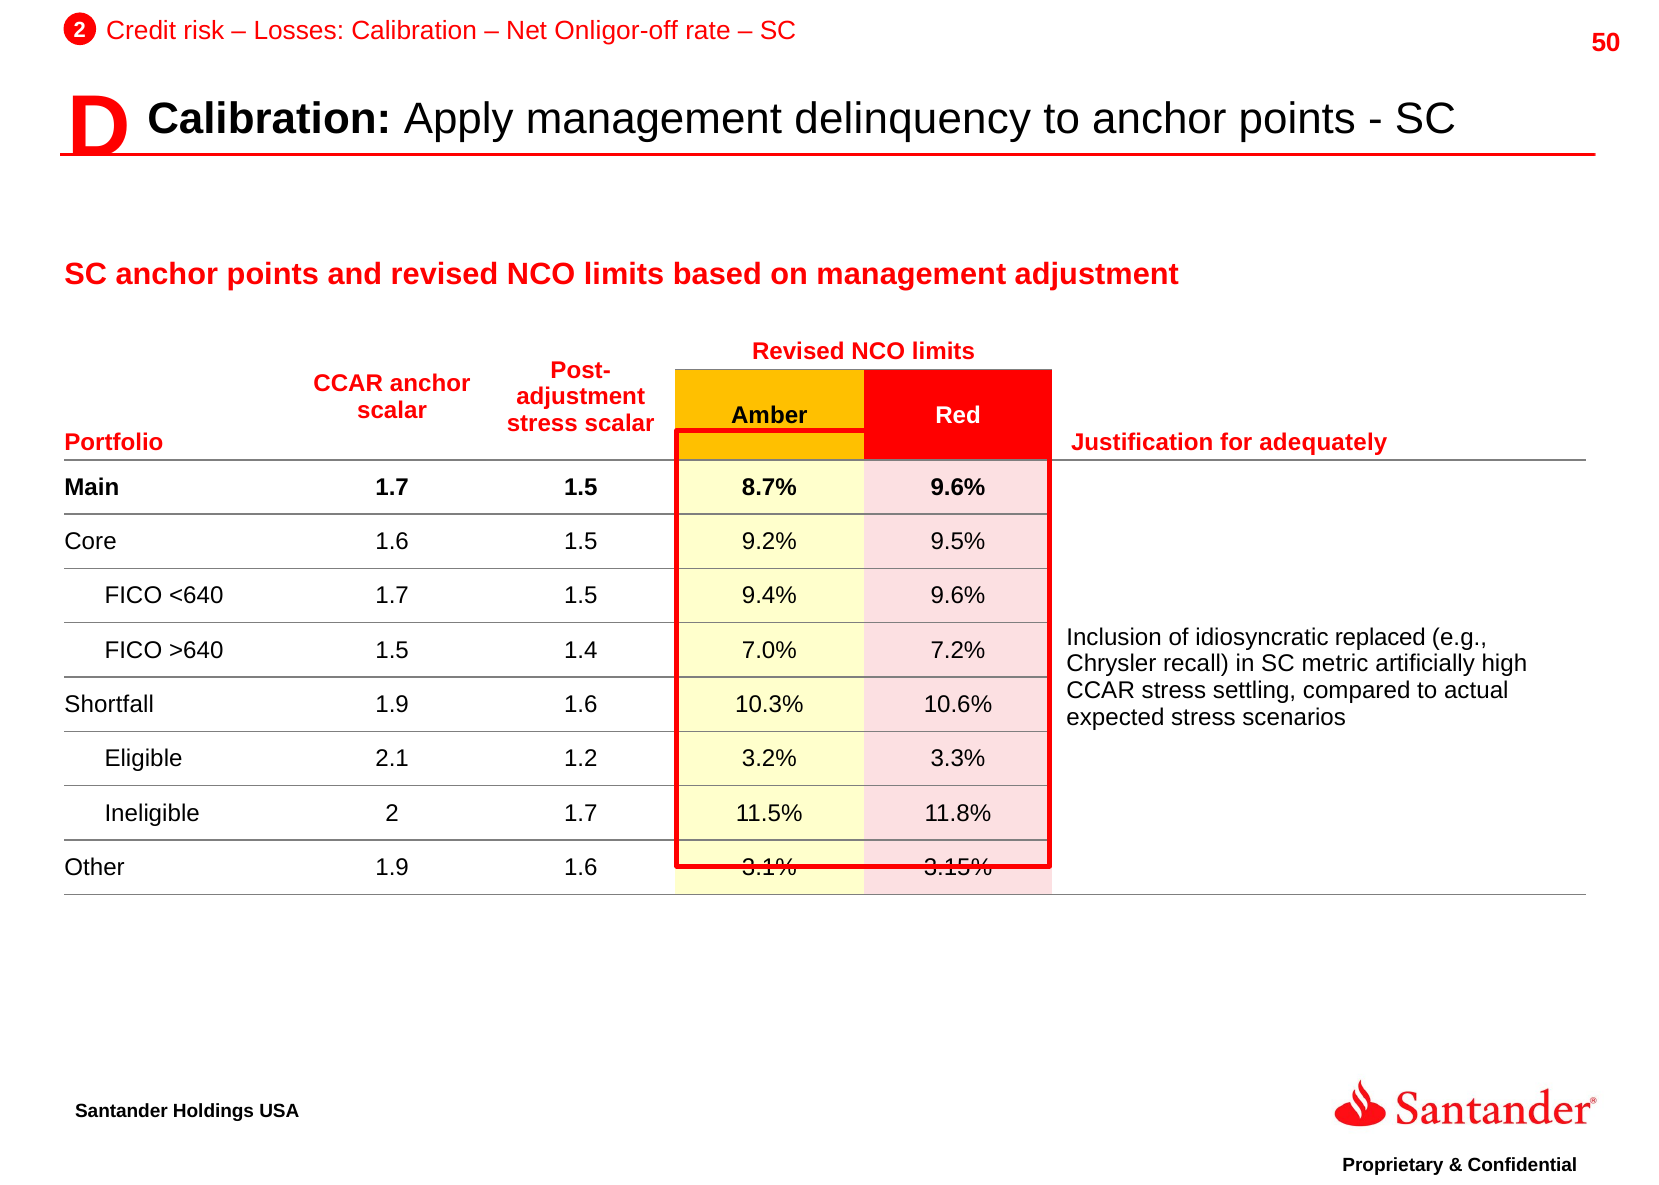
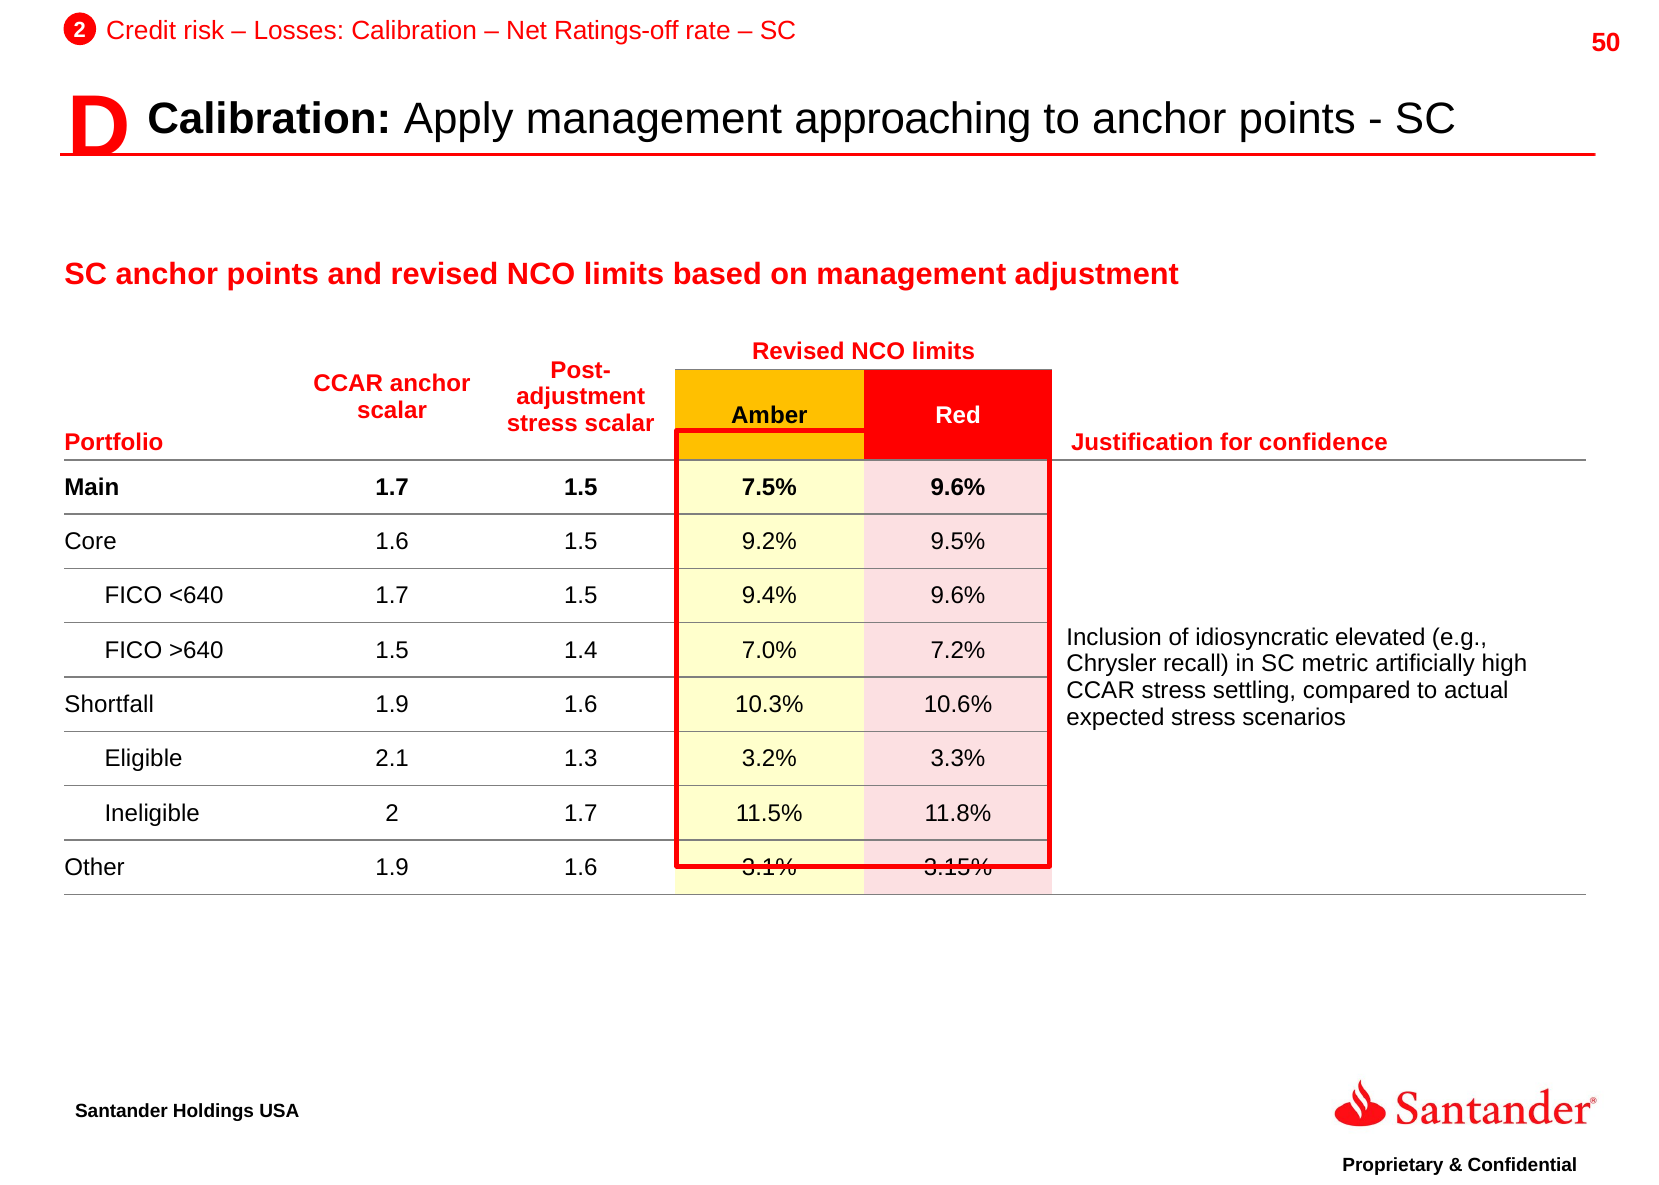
Onligor-off: Onligor-off -> Ratings-off
delinquency: delinquency -> approaching
adequately: adequately -> confidence
8.7%: 8.7% -> 7.5%
replaced: replaced -> elevated
1.2: 1.2 -> 1.3
